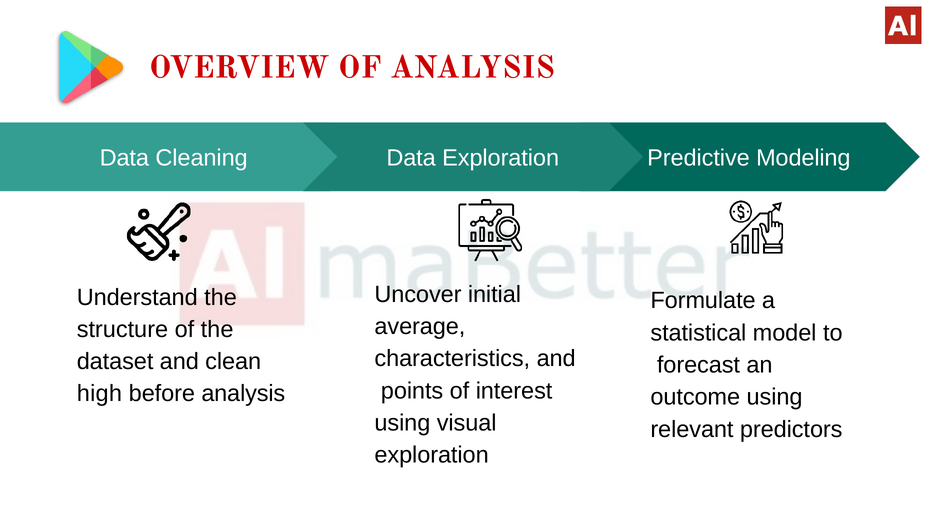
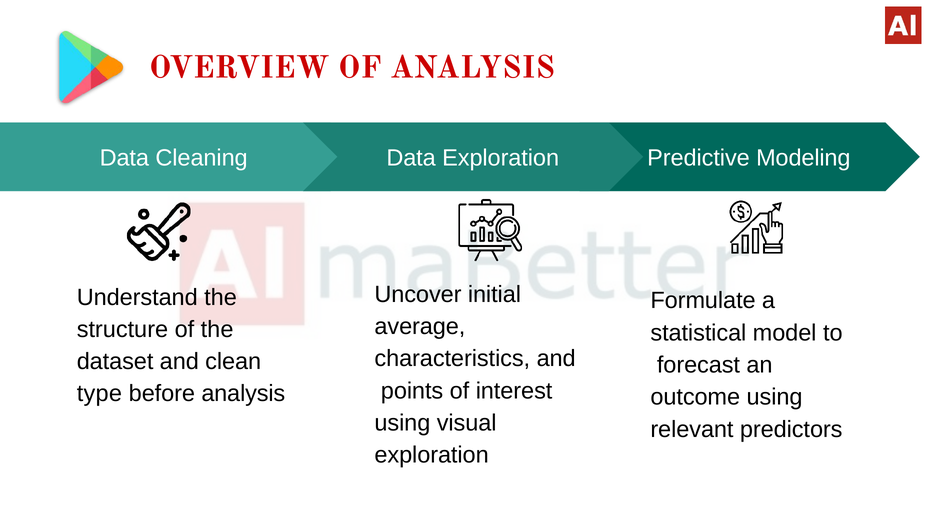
high: high -> type
